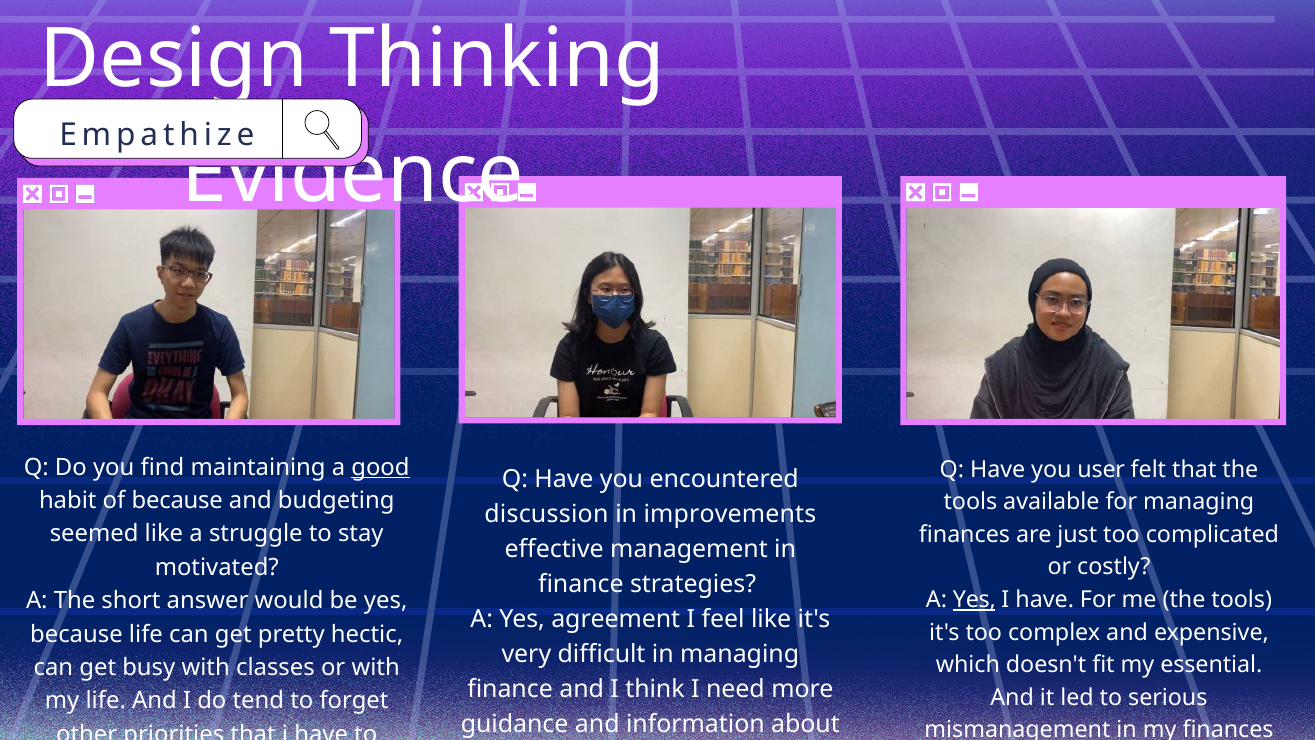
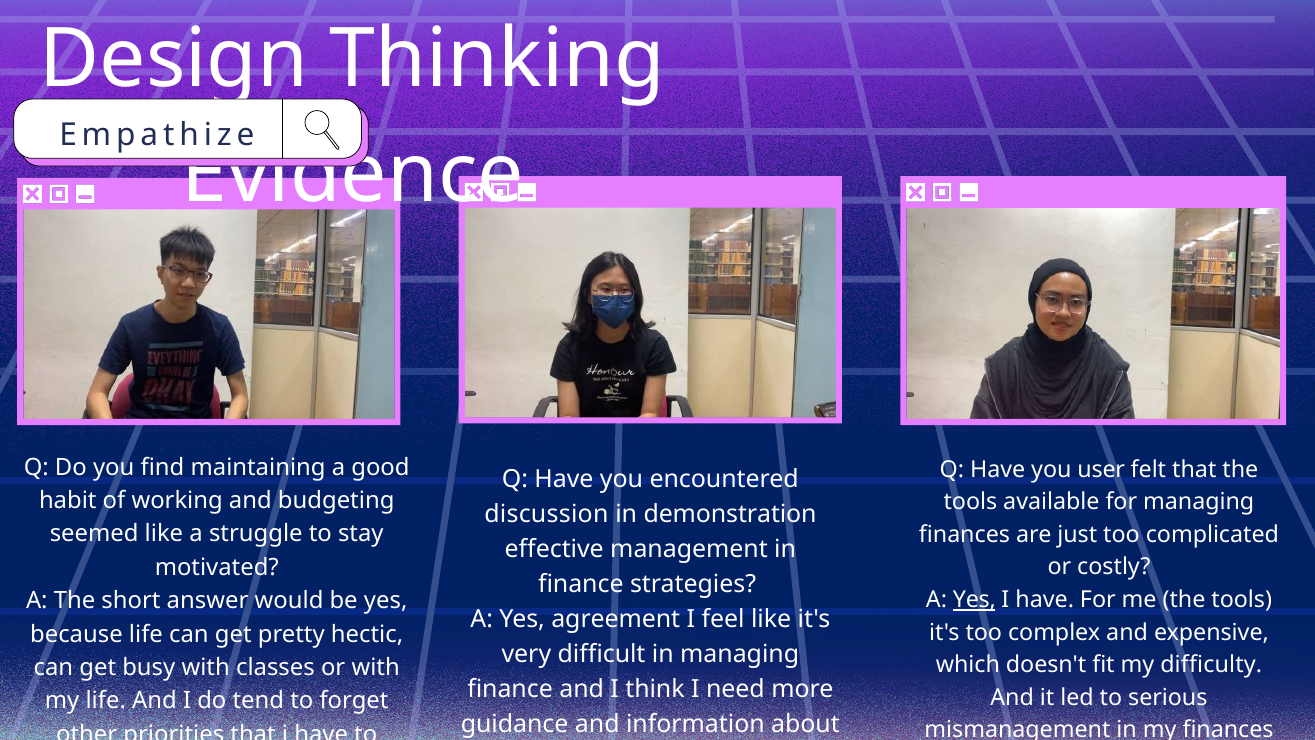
good underline: present -> none
of because: because -> working
improvements: improvements -> demonstration
essential: essential -> difficulty
